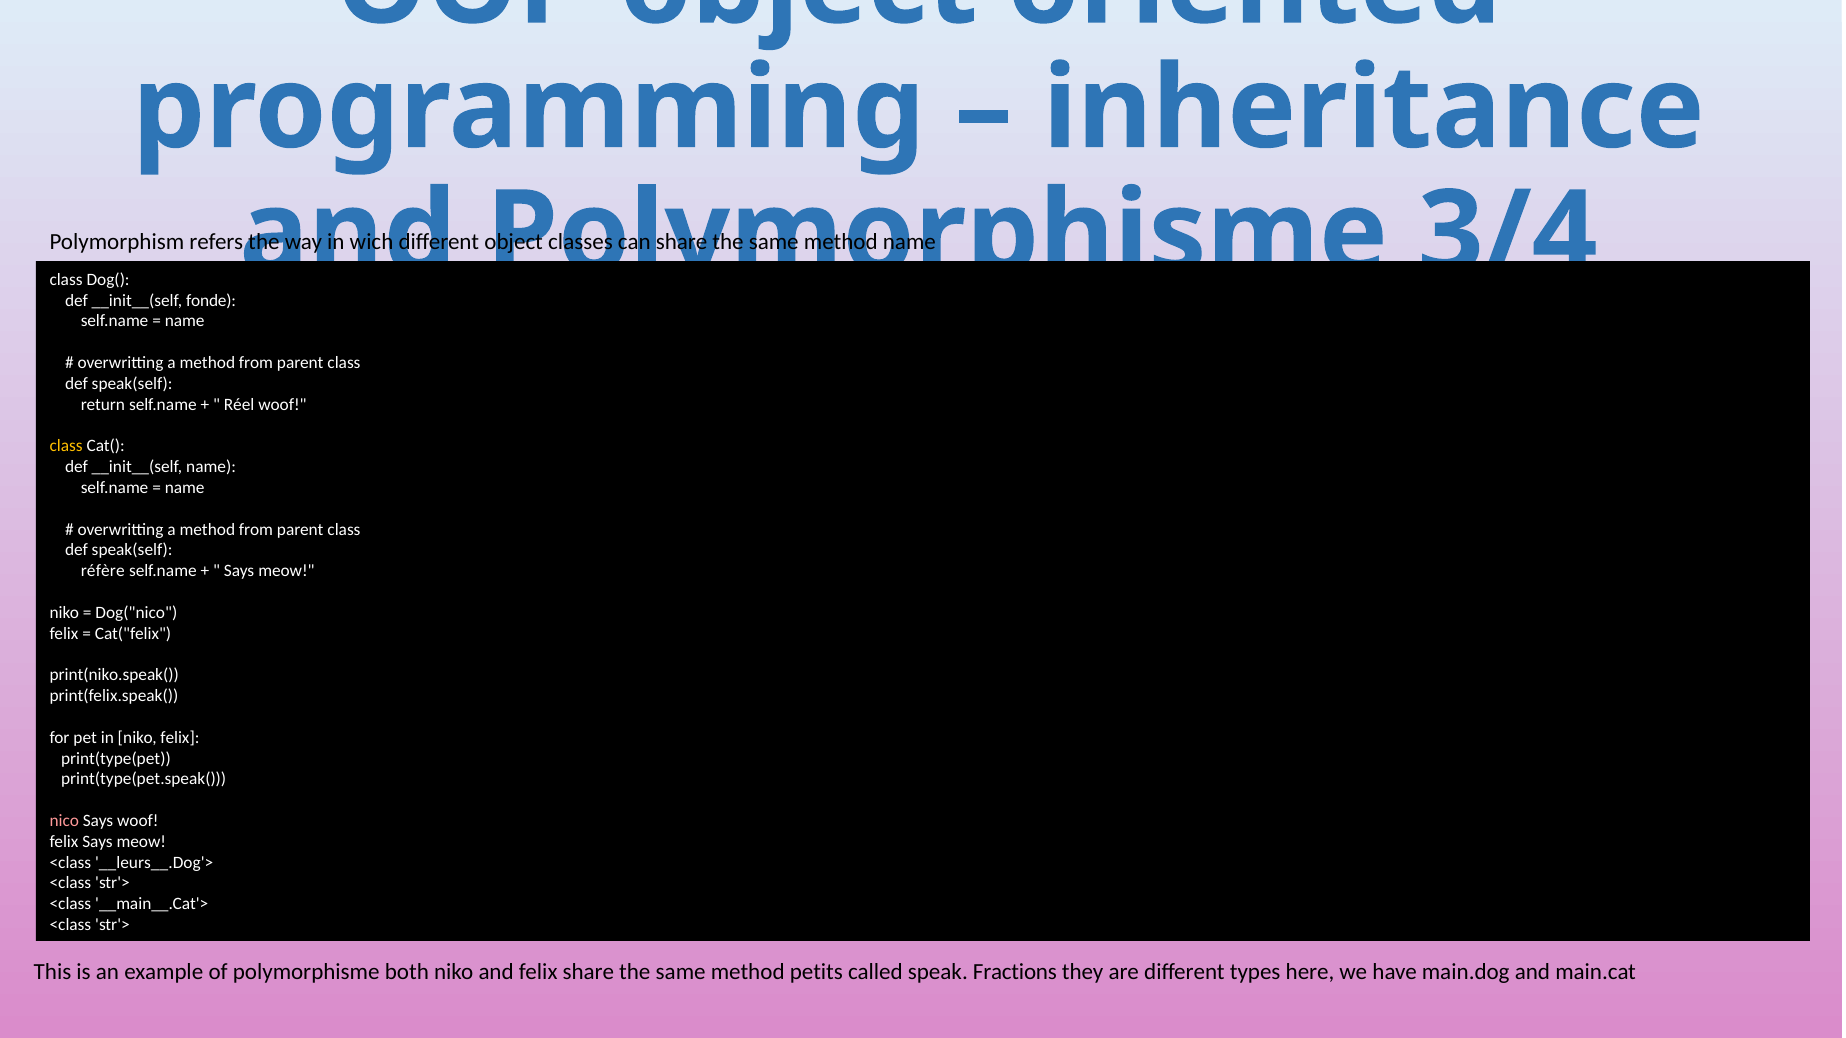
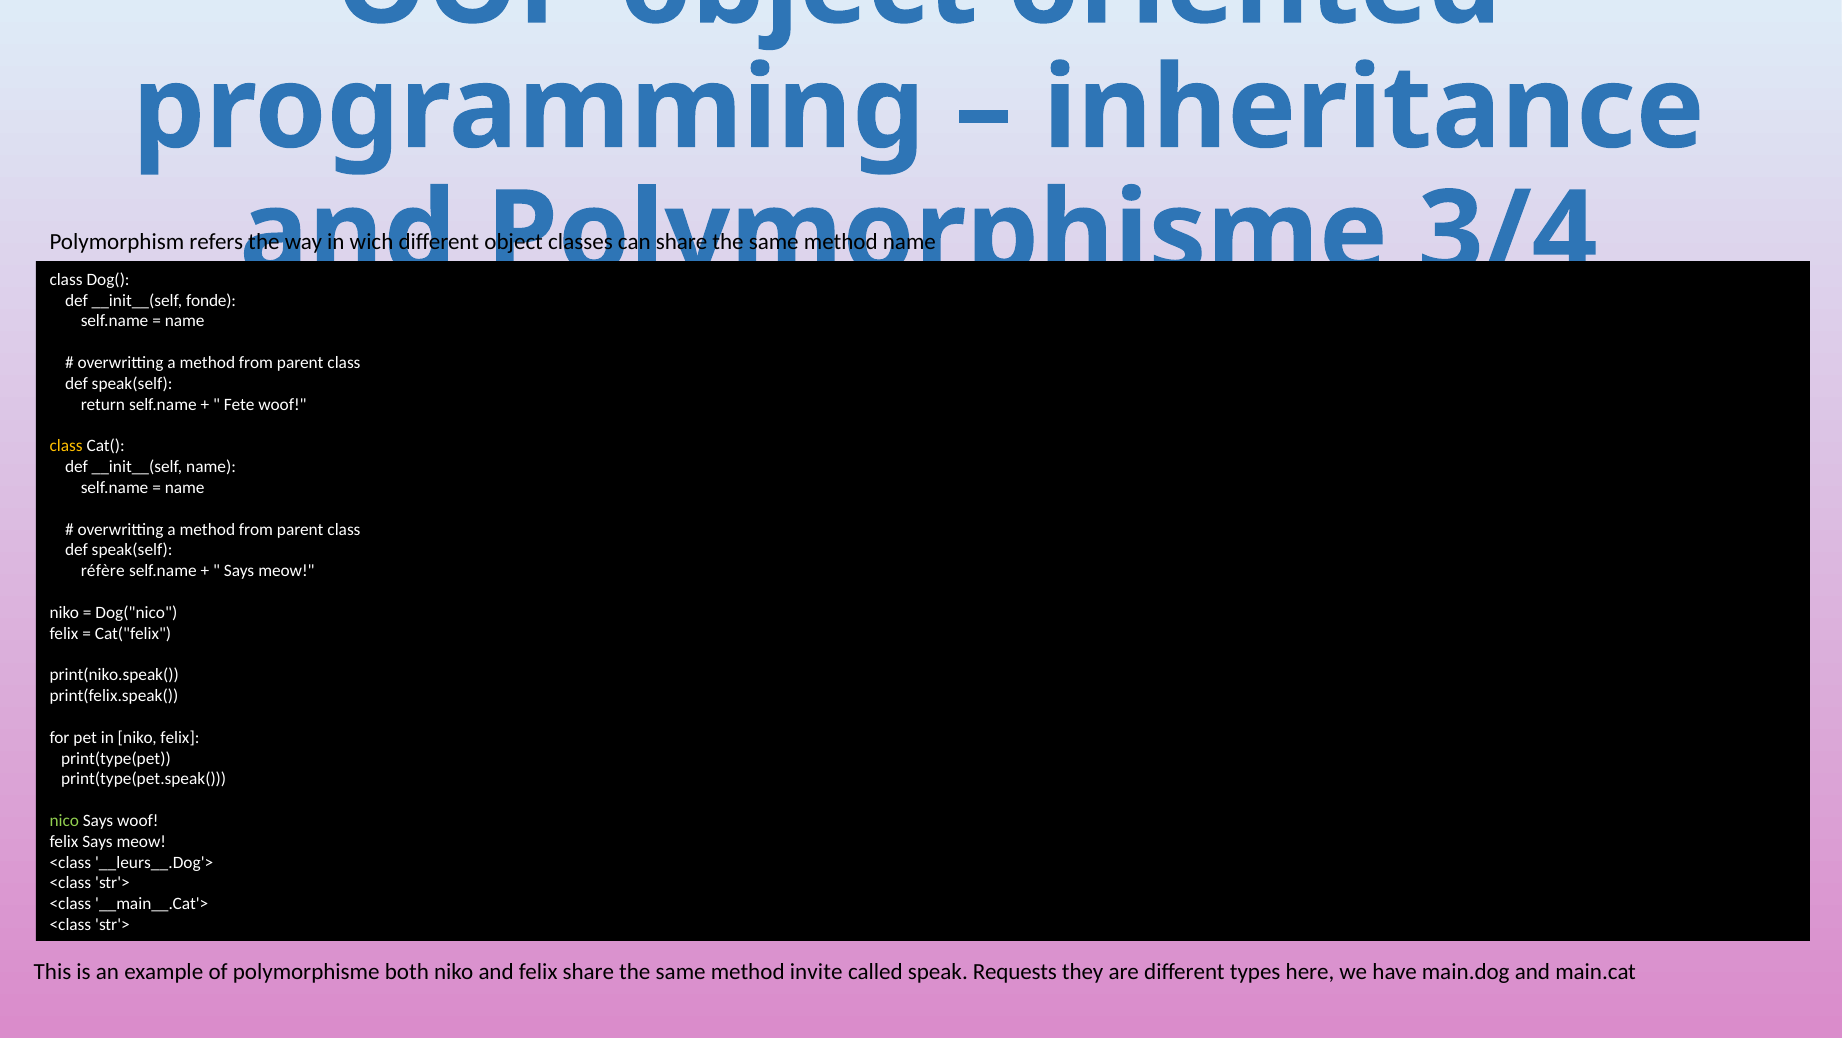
Réel: Réel -> Fete
nico colour: pink -> light green
petits: petits -> invite
Fractions: Fractions -> Requests
